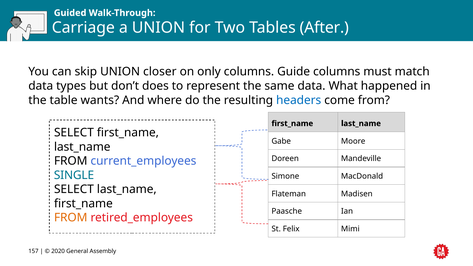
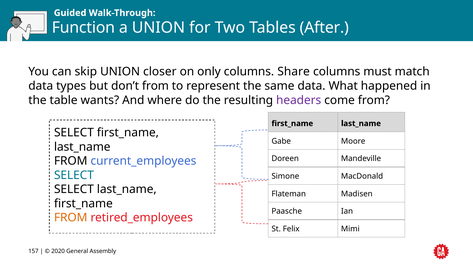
Carriage: Carriage -> Function
Guide: Guide -> Share
don’t does: does -> from
headers colour: blue -> purple
SINGLE at (74, 175): SINGLE -> SELECT
